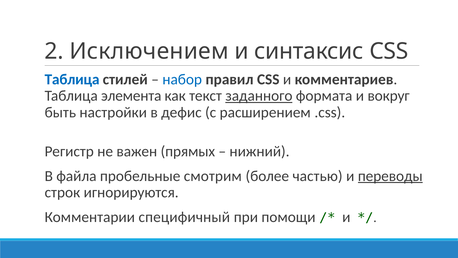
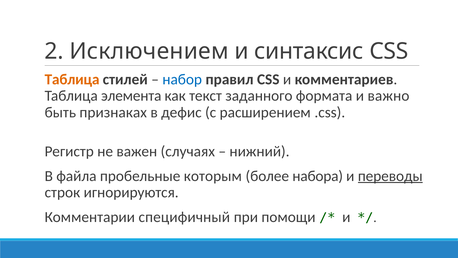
Таблица at (72, 79) colour: blue -> orange
заданного underline: present -> none
вокруг: вокруг -> важно
настройки: настройки -> признаках
прямых: прямых -> случаях
смотрим: смотрим -> которым
частью: частью -> набора
